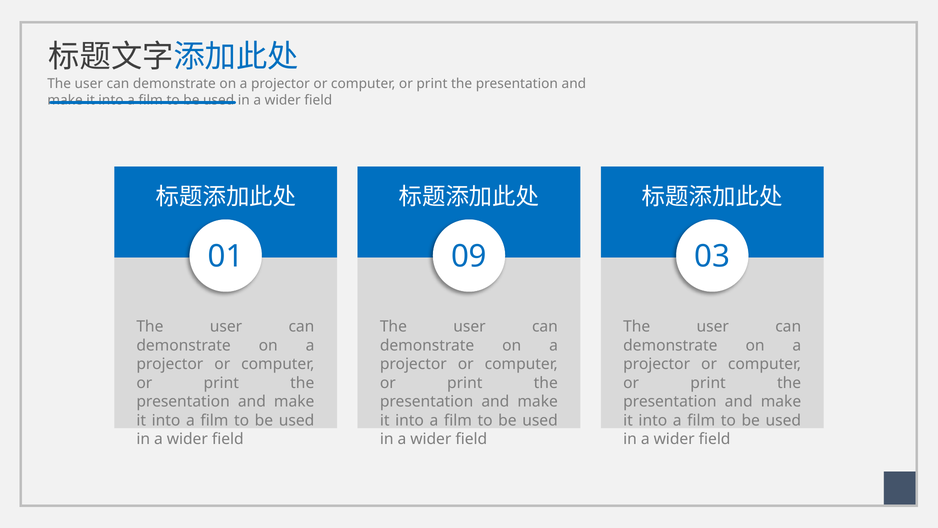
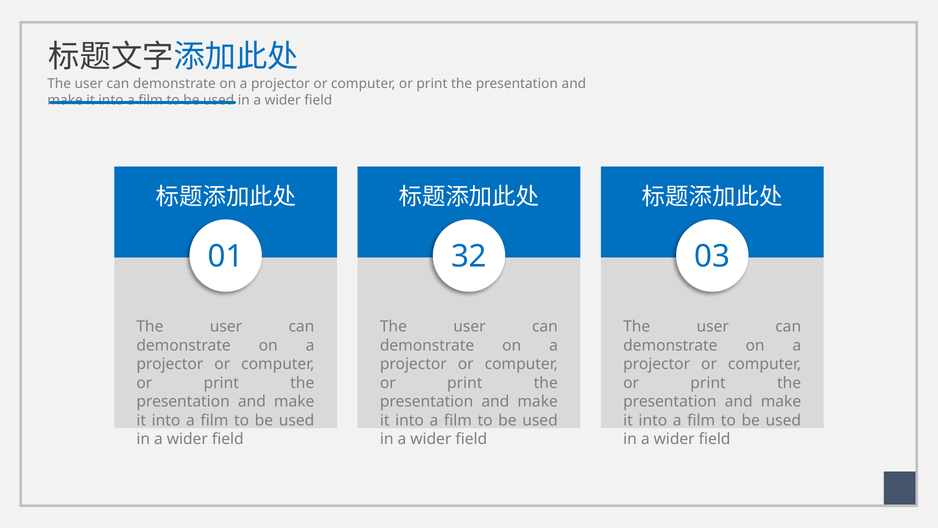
09: 09 -> 32
